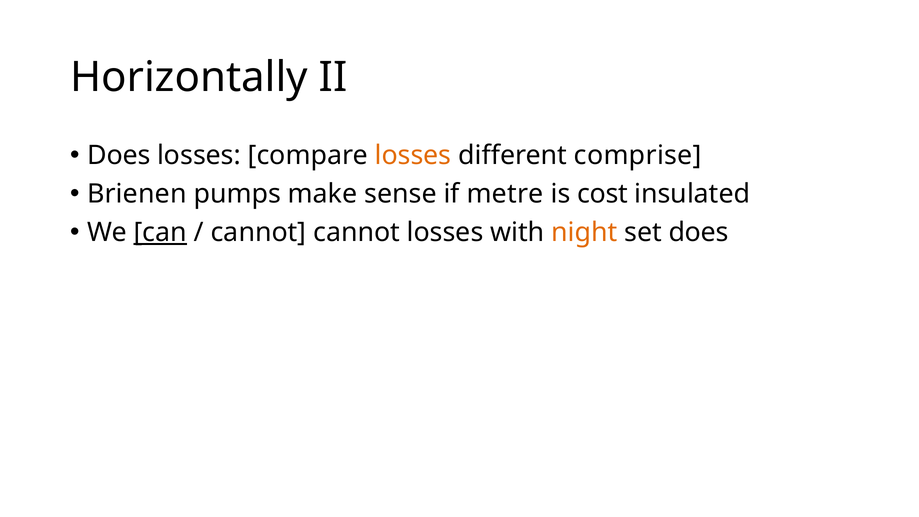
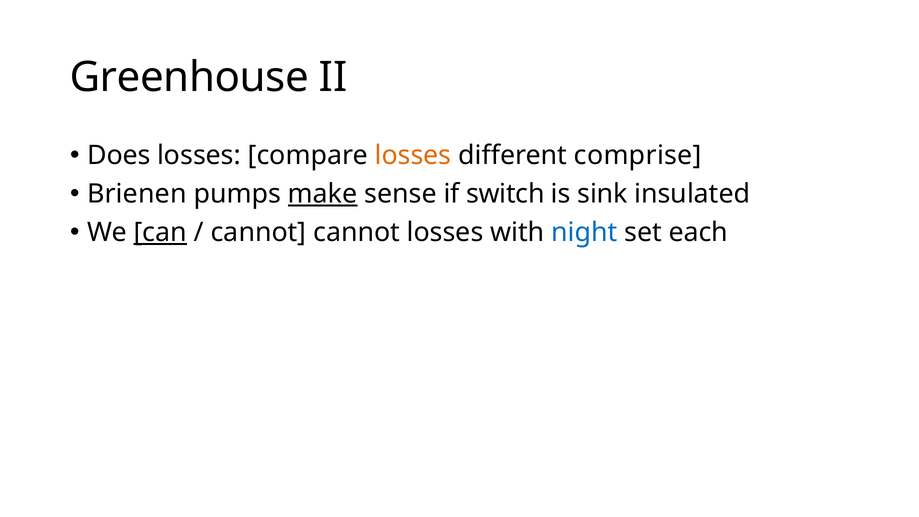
Horizontally: Horizontally -> Greenhouse
make underline: none -> present
metre: metre -> switch
cost: cost -> sink
night colour: orange -> blue
set does: does -> each
